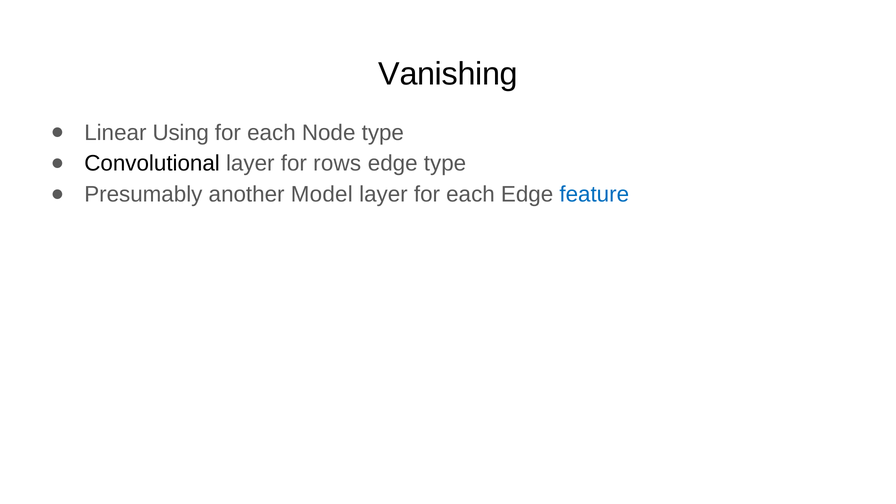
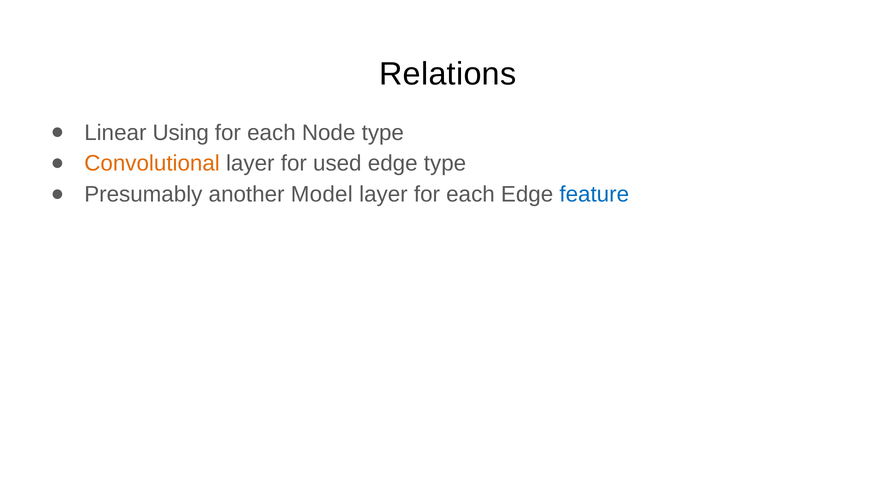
Vanishing: Vanishing -> Relations
Convolutional colour: black -> orange
rows: rows -> used
